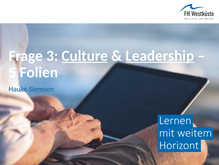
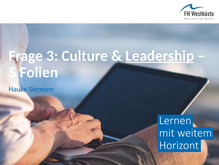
Culture underline: present -> none
